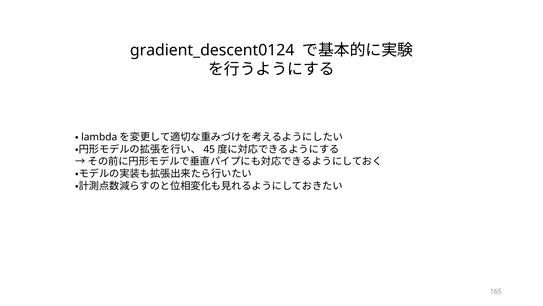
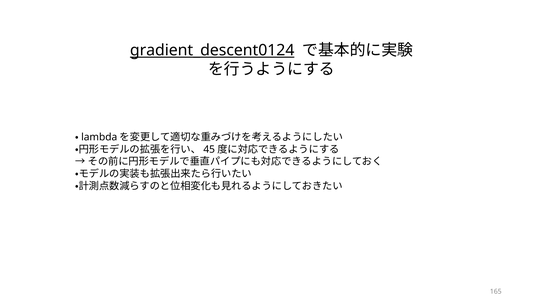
gradient_descent0124 underline: none -> present
